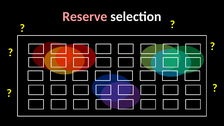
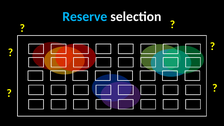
Reserve colour: pink -> light blue
